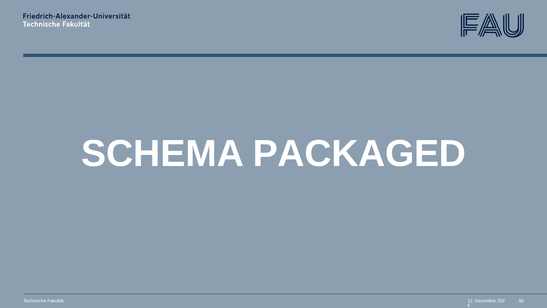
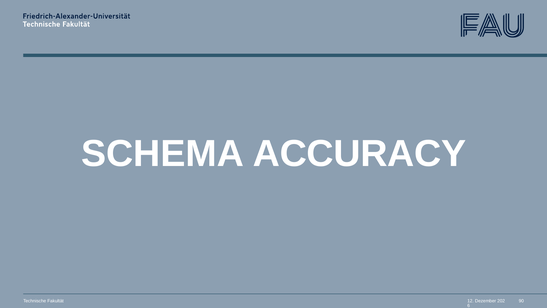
PACKAGED: PACKAGED -> ACCURACY
